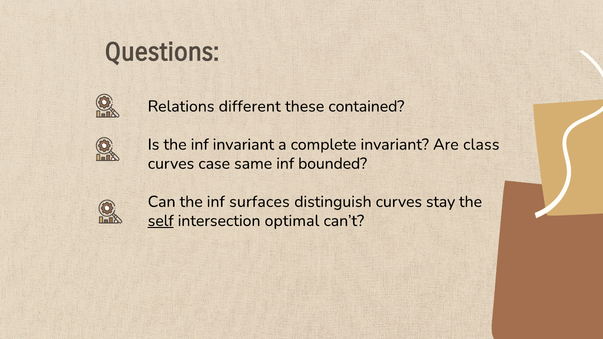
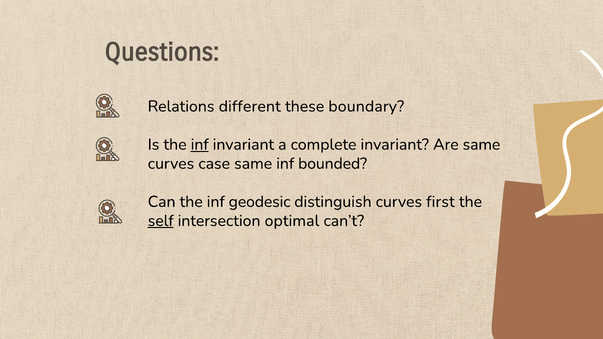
contained: contained -> boundary
inf at (200, 145) underline: none -> present
Are class: class -> same
surfaces: surfaces -> geodesic
stay: stay -> first
